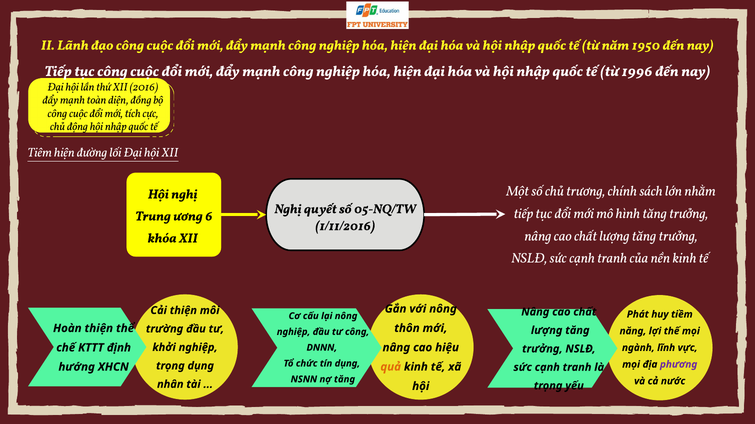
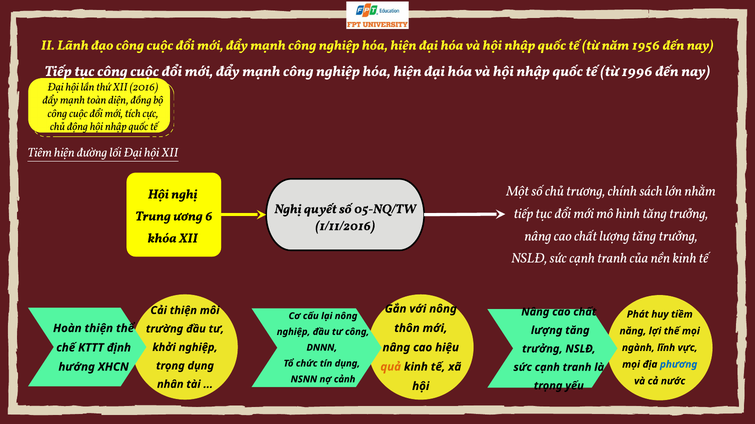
1950: 1950 -> 1956
phương colour: purple -> blue
nợ tăng: tăng -> cảnh
